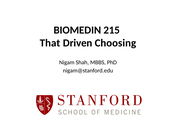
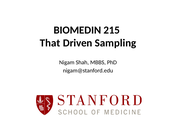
Choosing: Choosing -> Sampling
